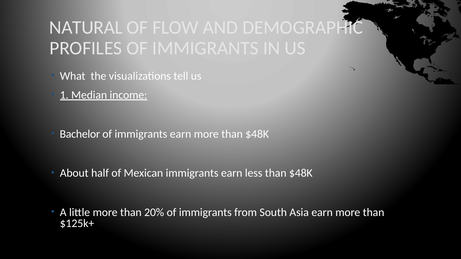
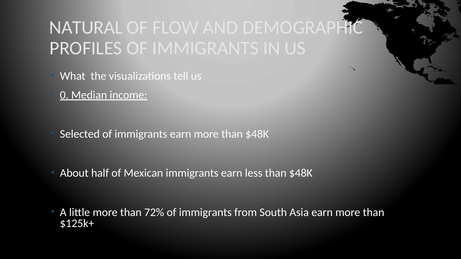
1: 1 -> 0
Bachelor: Bachelor -> Selected
20%: 20% -> 72%
